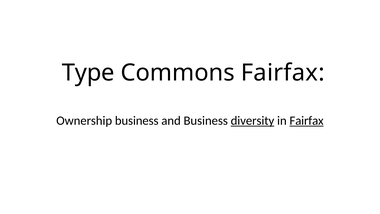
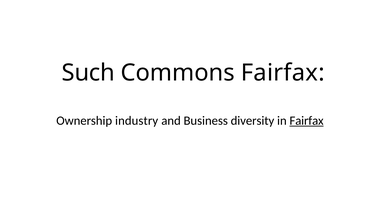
Type: Type -> Such
Ownership business: business -> industry
diversity underline: present -> none
